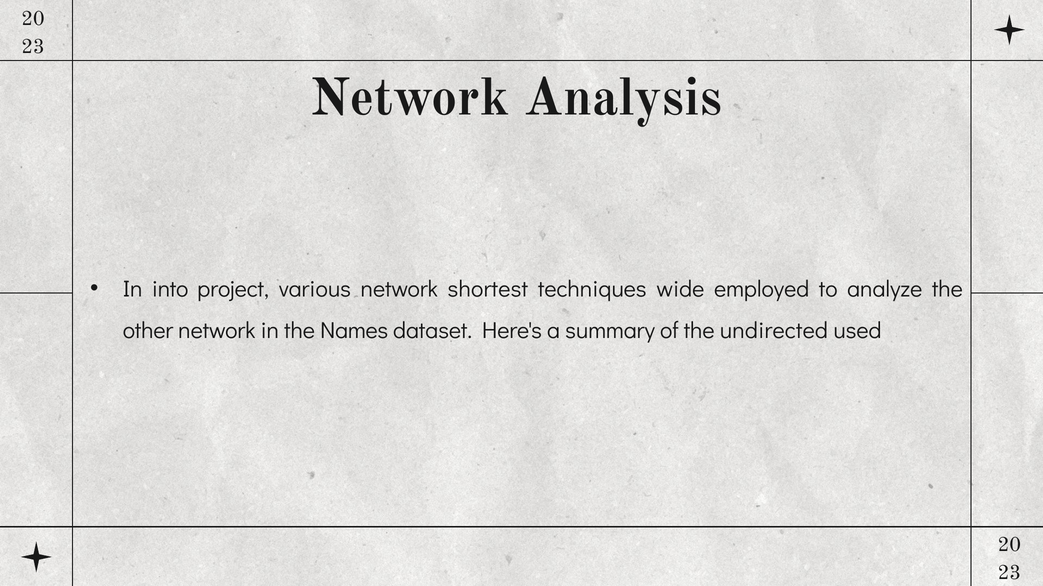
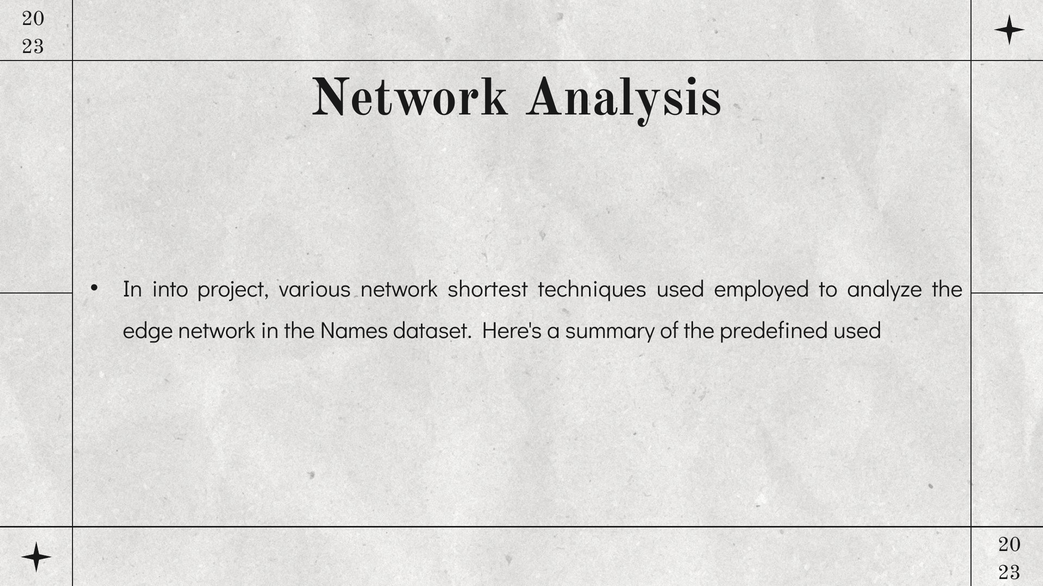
techniques wide: wide -> used
other: other -> edge
undirected: undirected -> predefined
